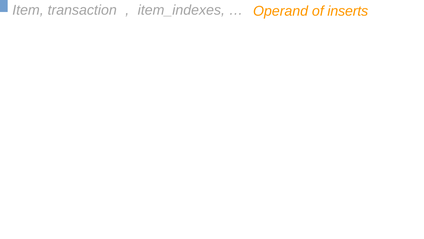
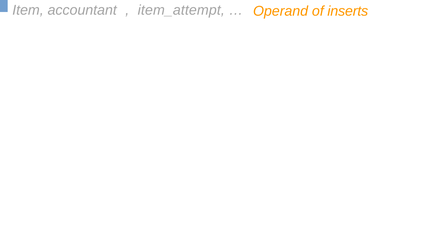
transaction: transaction -> accountant
item_indexes: item_indexes -> item_attempt
